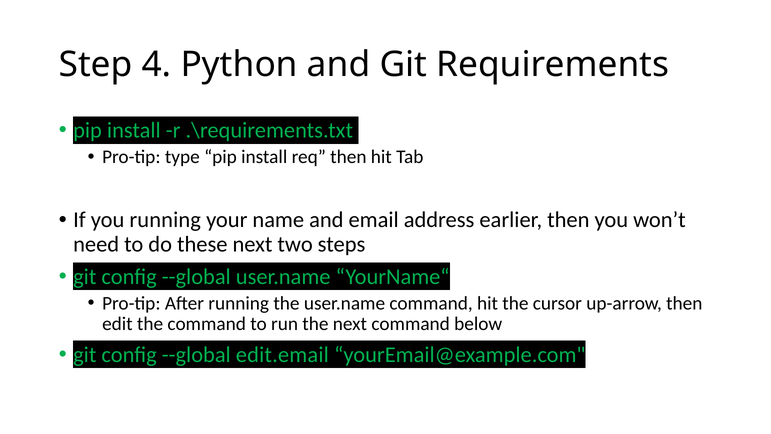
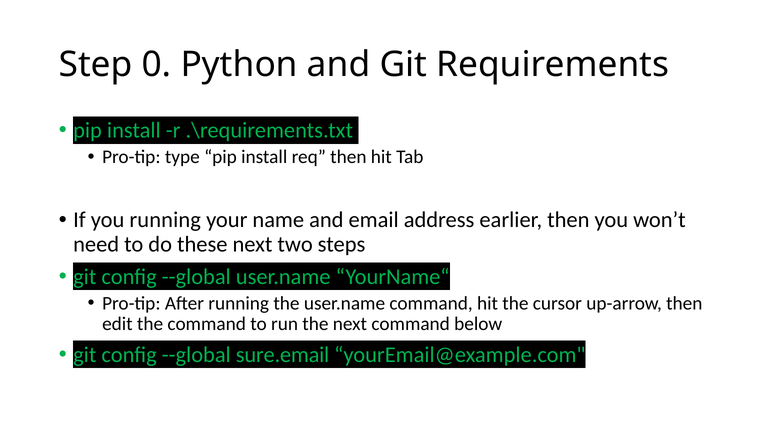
4: 4 -> 0
edit.email: edit.email -> sure.email
